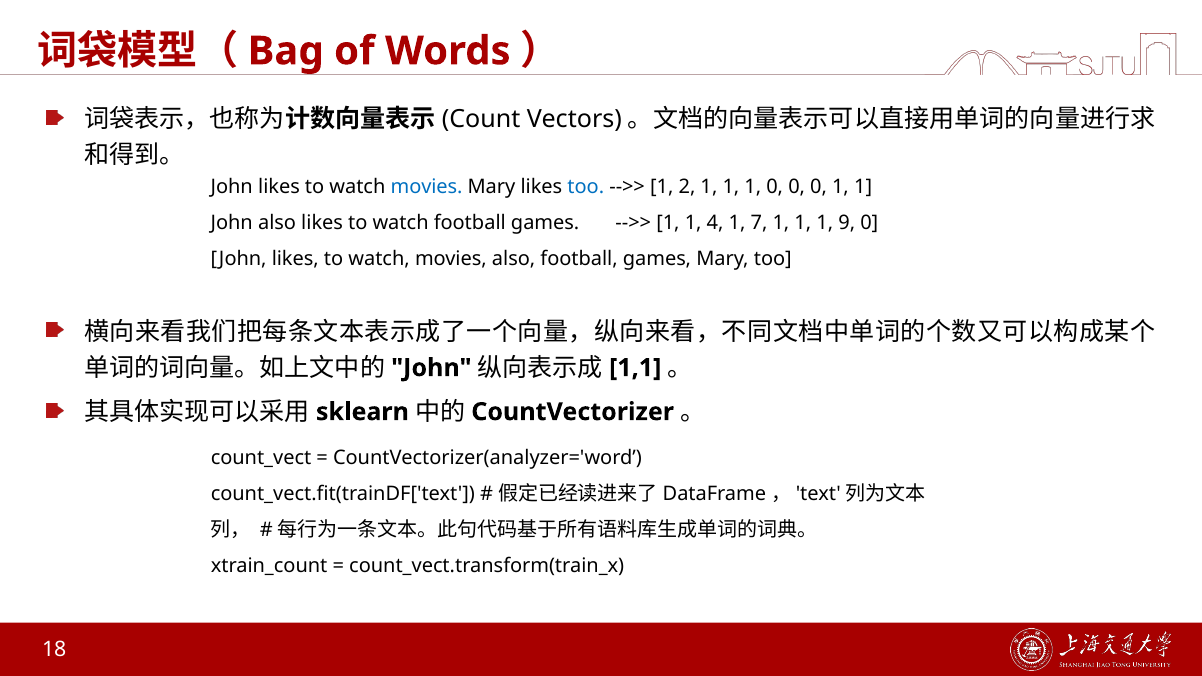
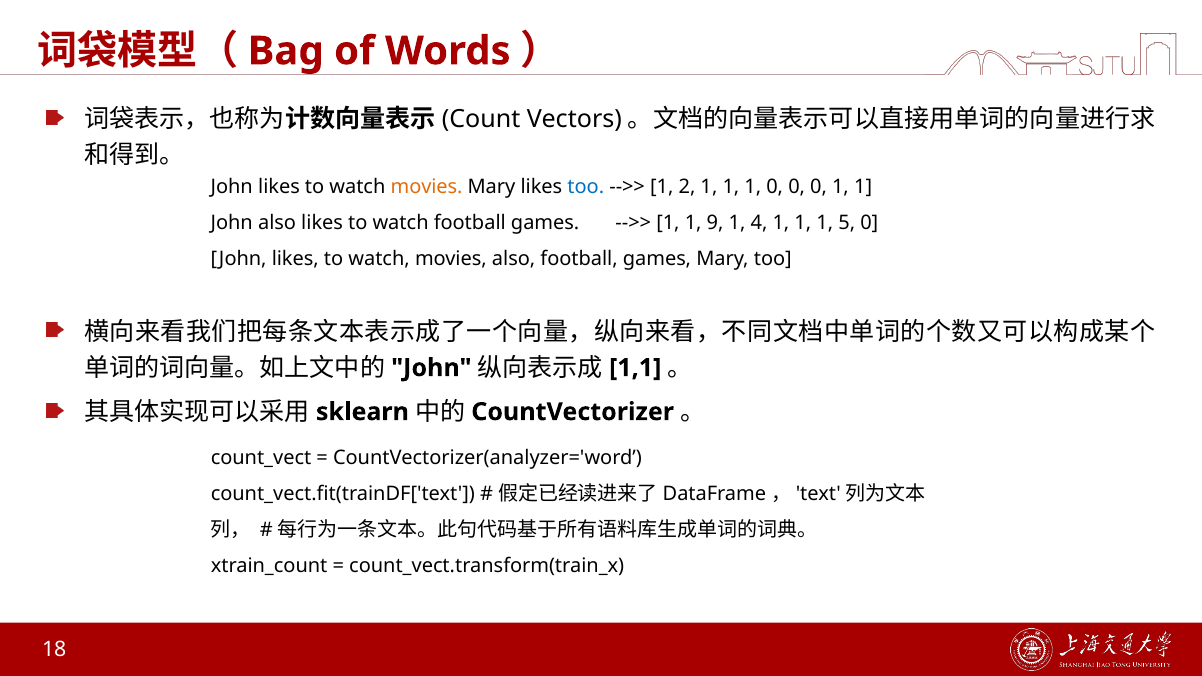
movies at (427, 187) colour: blue -> orange
4: 4 -> 9
7: 7 -> 4
9: 9 -> 5
